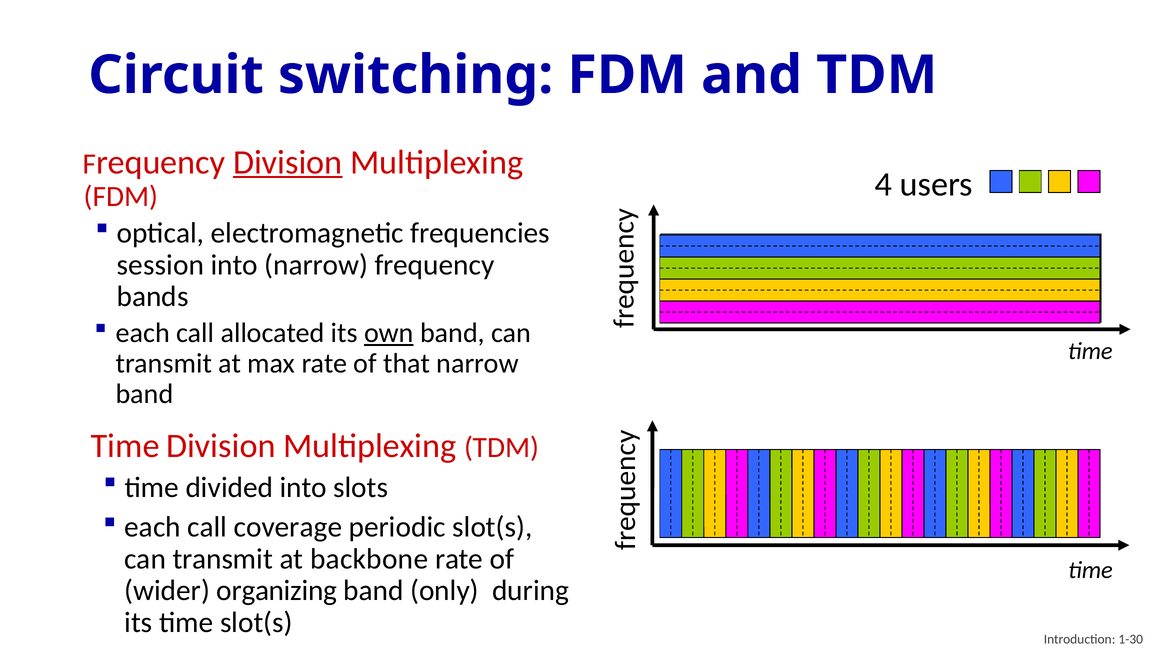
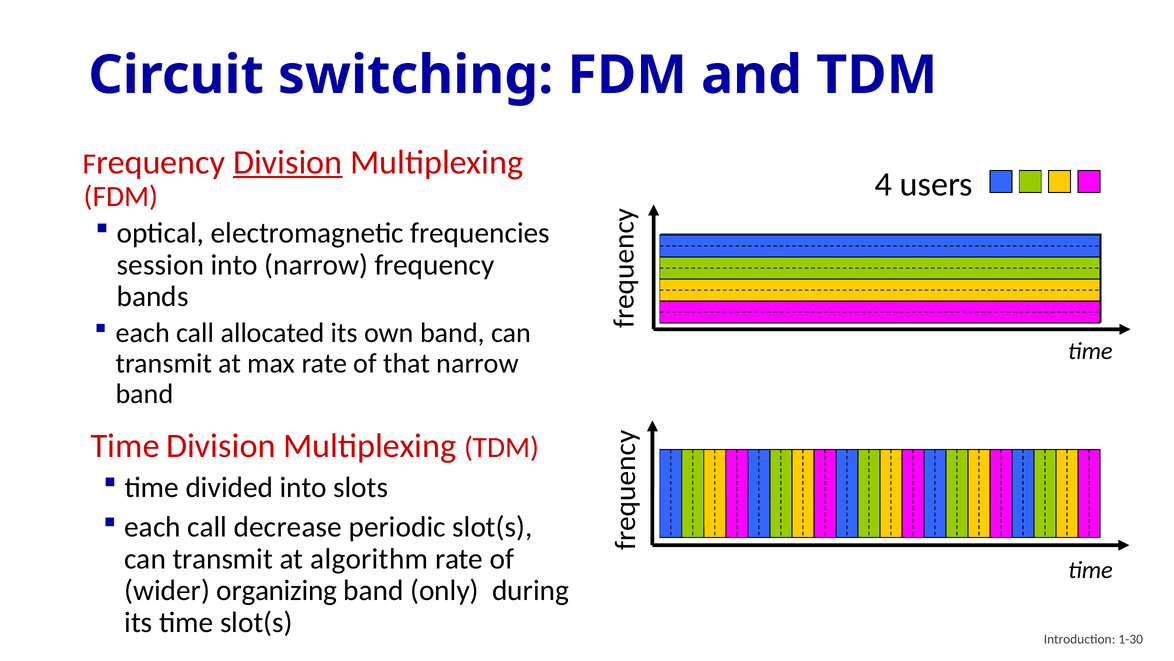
own underline: present -> none
coverage: coverage -> decrease
backbone: backbone -> algorithm
